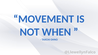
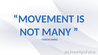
WHEN: WHEN -> MANY
